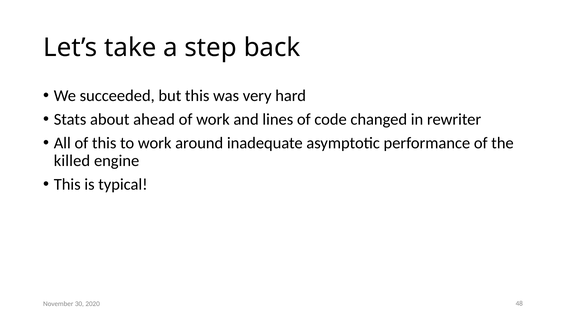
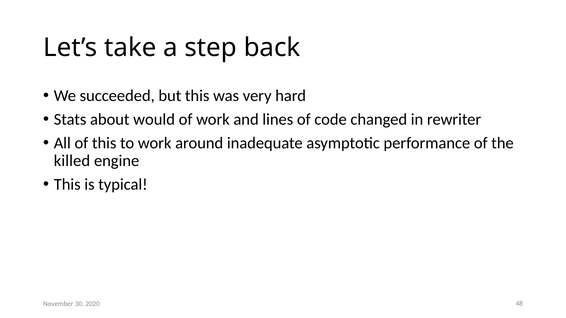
ahead: ahead -> would
